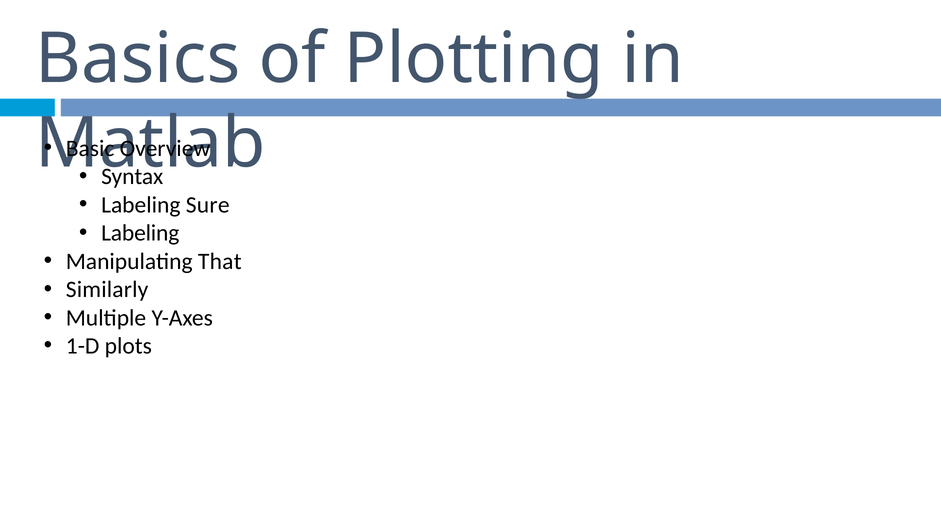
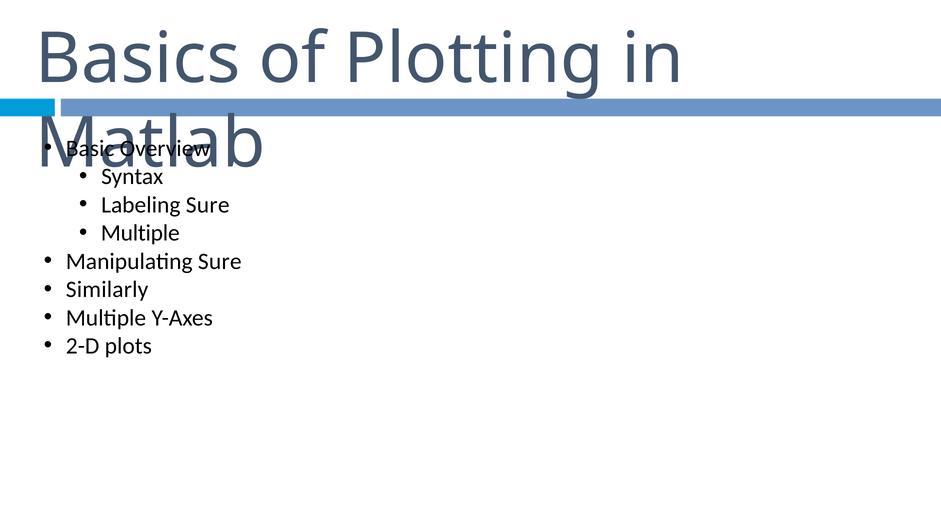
Labeling at (140, 233): Labeling -> Multiple
Manipulating That: That -> Sure
1-D: 1-D -> 2-D
